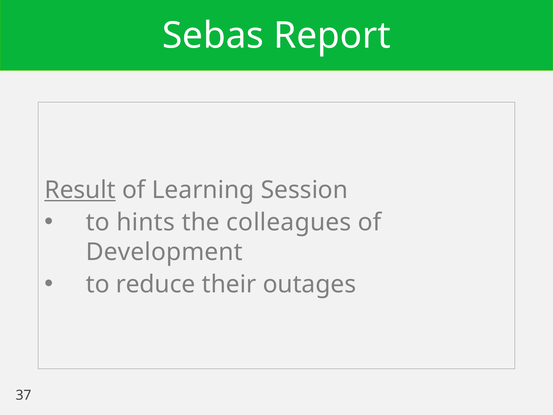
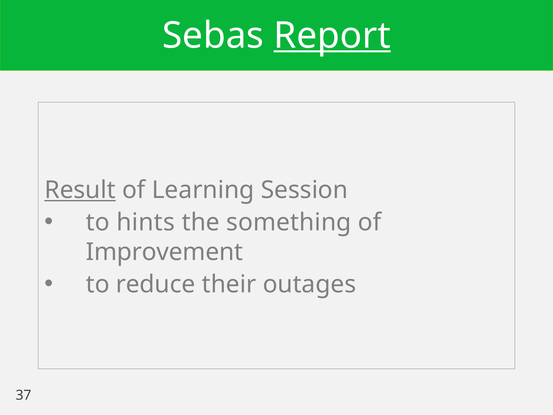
Report underline: none -> present
colleagues: colleagues -> something
Development: Development -> Improvement
